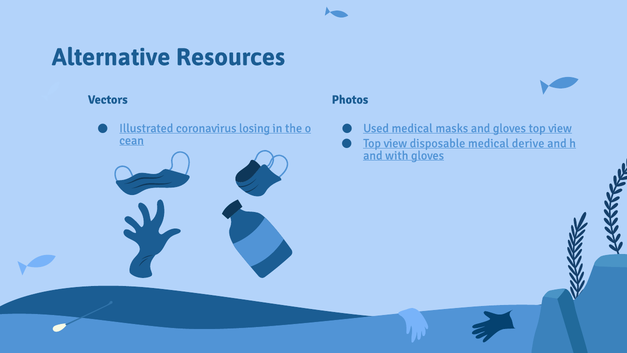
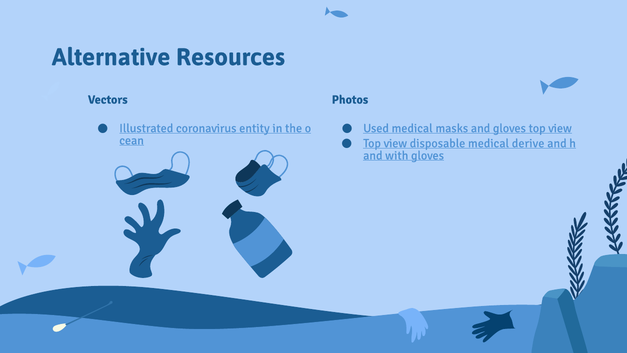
losing: losing -> entity
